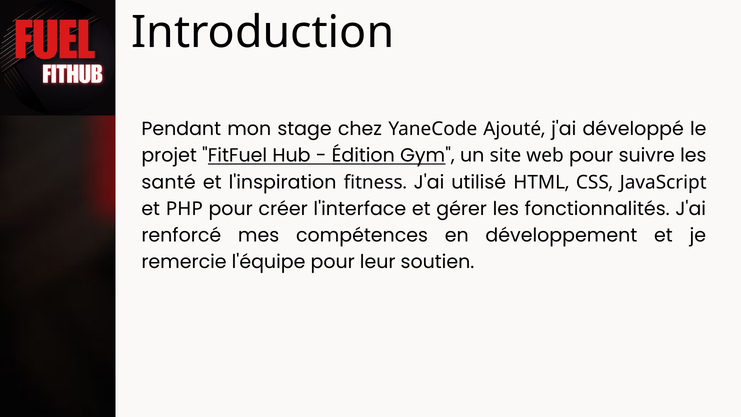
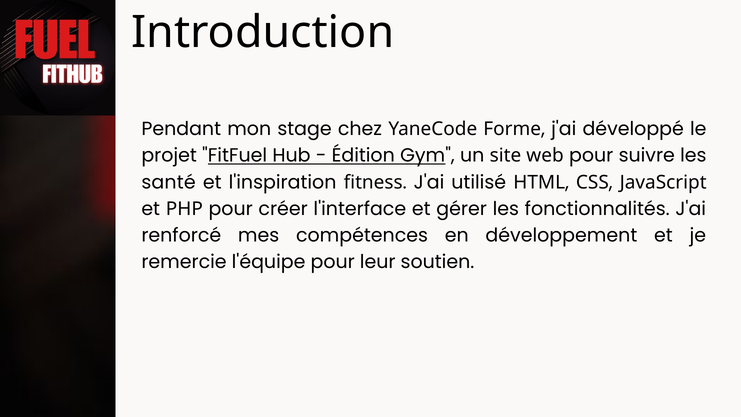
Ajouté: Ajouté -> Forme
